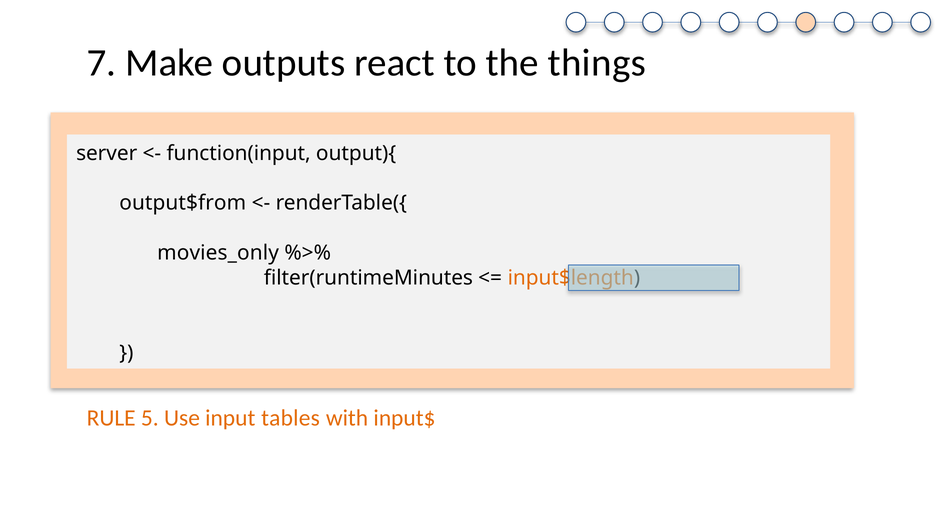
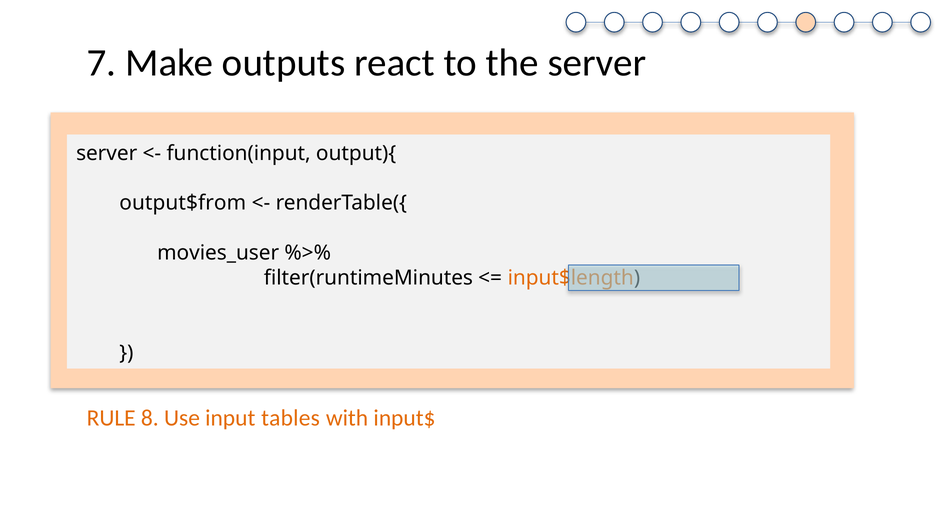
the things: things -> server
movies_only: movies_only -> movies_user
5: 5 -> 8
